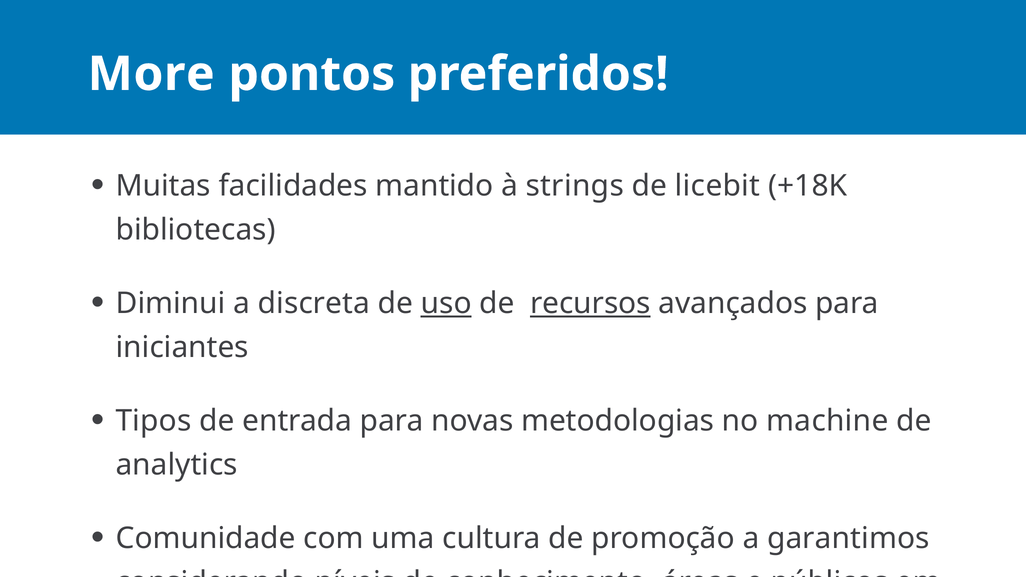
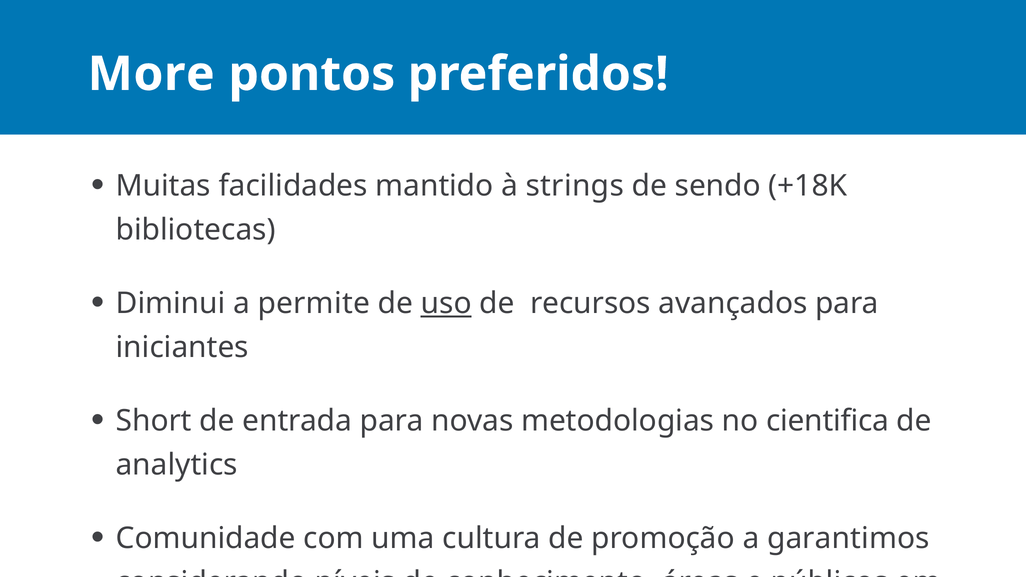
licebit: licebit -> sendo
discreta: discreta -> permite
recursos underline: present -> none
Tipos: Tipos -> Short
machine: machine -> cientifica
